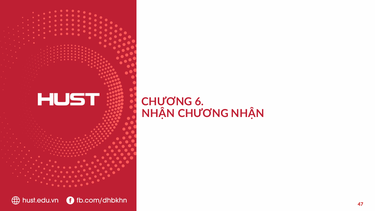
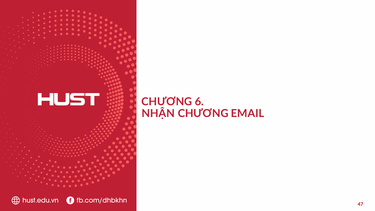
CHƯƠNG NHẬN: NHẬN -> EMAIL
